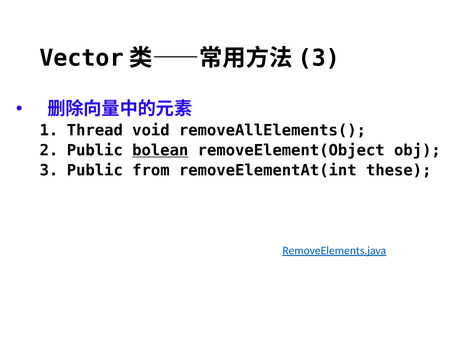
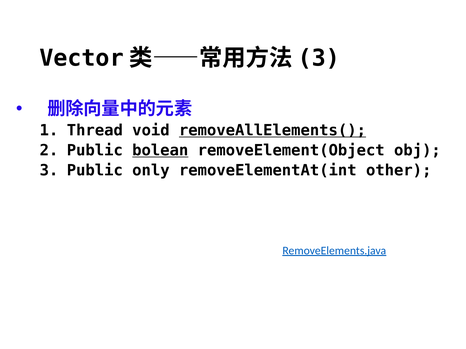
removeAllElements( underline: none -> present
from: from -> only
these: these -> other
